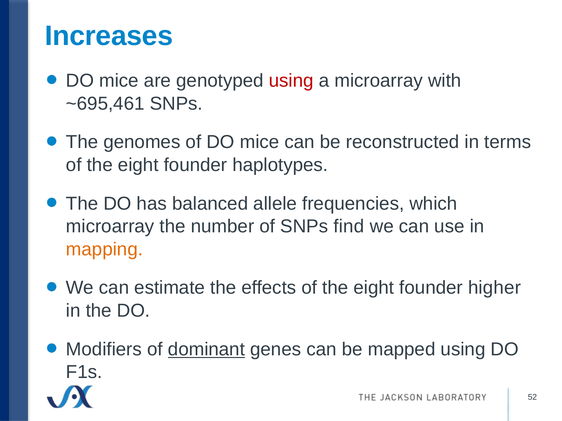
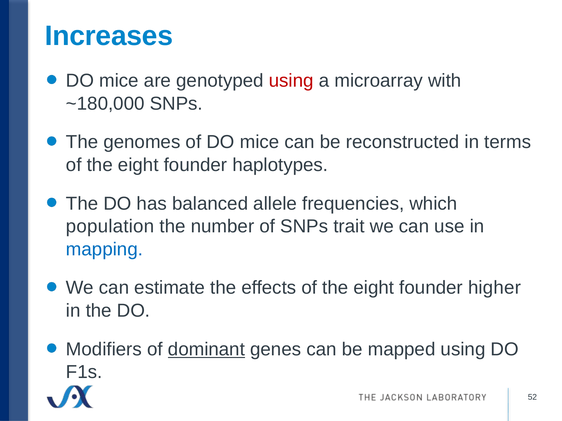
~695,461: ~695,461 -> ~180,000
microarray at (110, 227): microarray -> population
find: find -> trait
mapping colour: orange -> blue
